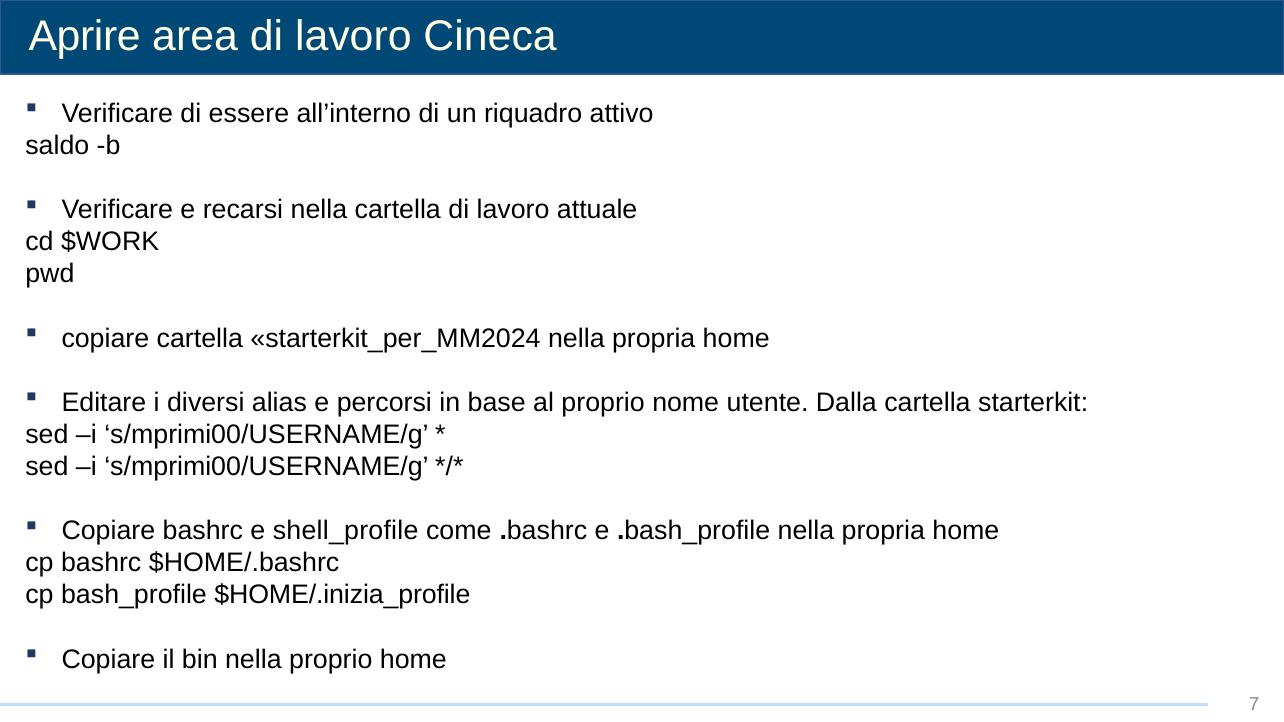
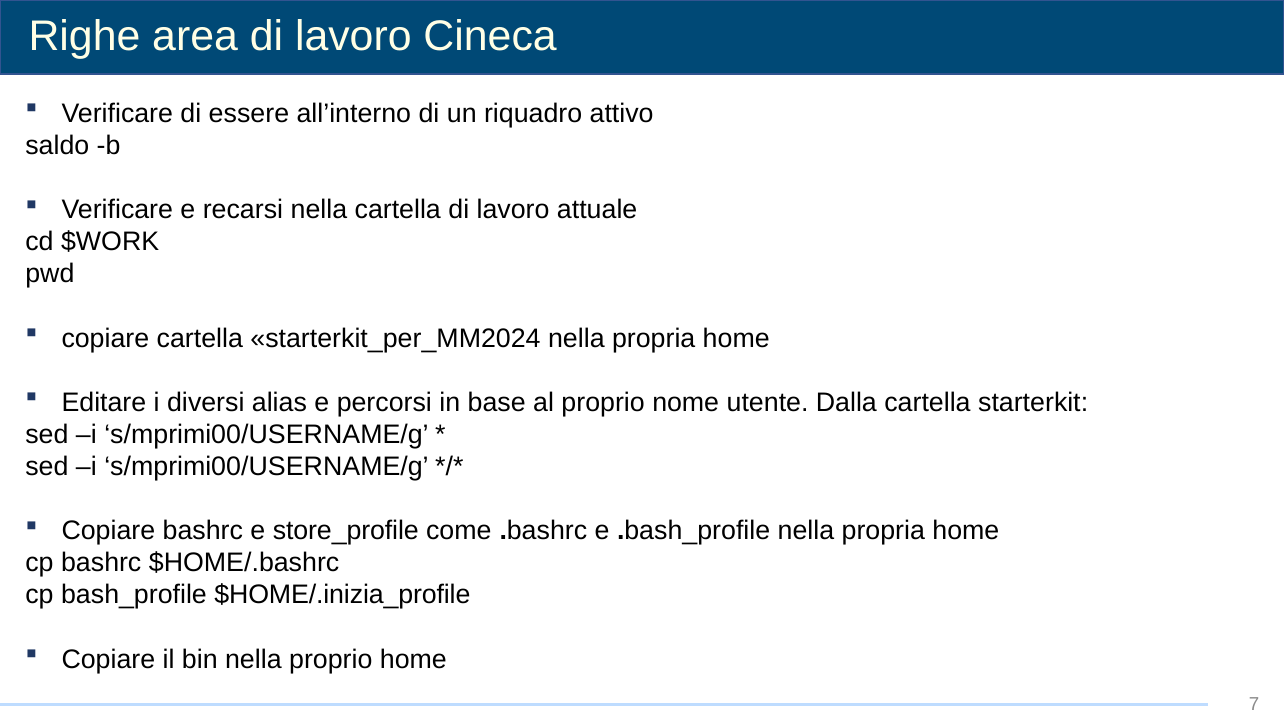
Aprire: Aprire -> Righe
shell_profile: shell_profile -> store_profile
